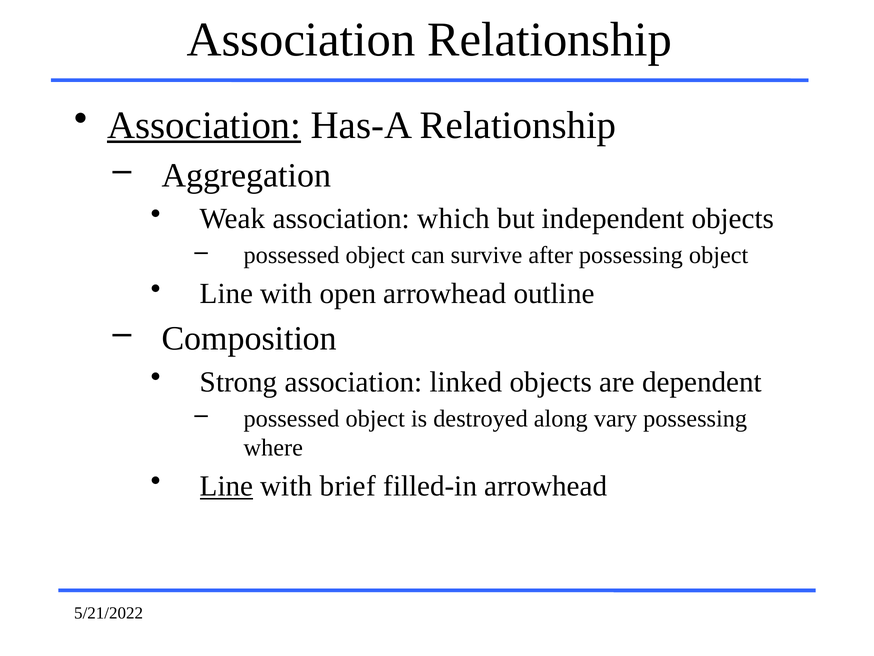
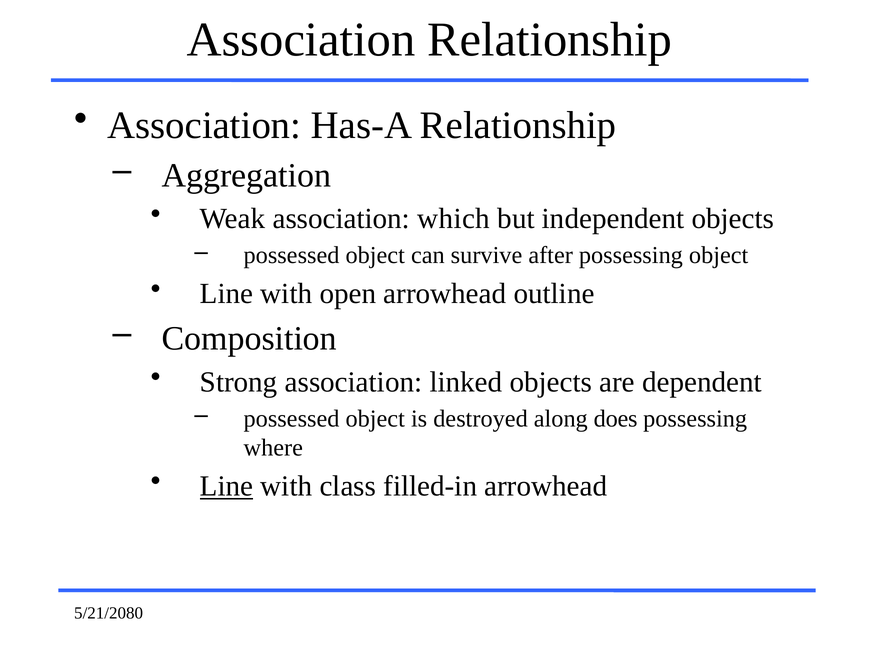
Association at (204, 125) underline: present -> none
vary: vary -> does
brief: brief -> class
5/21/2022: 5/21/2022 -> 5/21/2080
